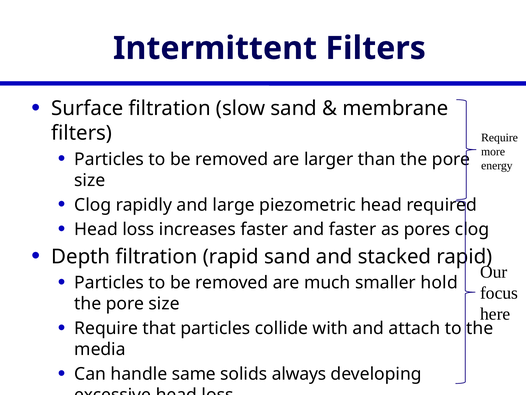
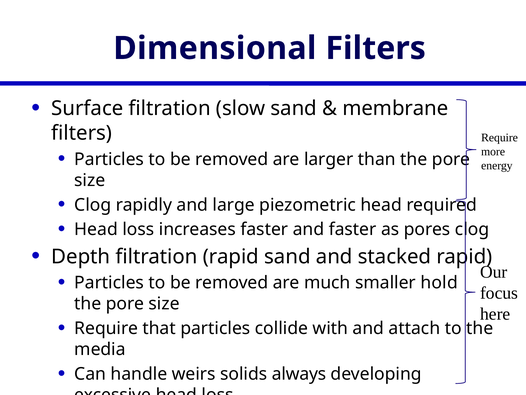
Intermittent: Intermittent -> Dimensional
same: same -> weirs
